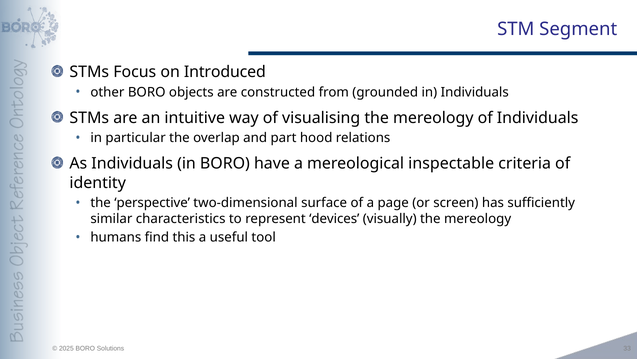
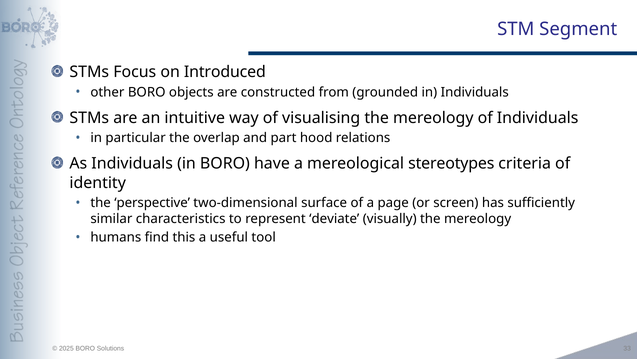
inspectable: inspectable -> stereotypes
devices: devices -> deviate
